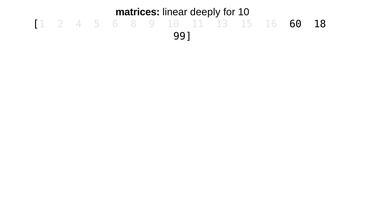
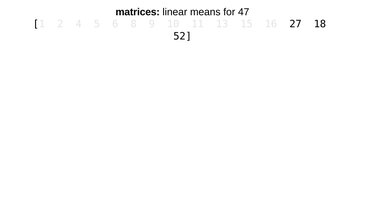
deeply: deeply -> means
for 10: 10 -> 47
60: 60 -> 27
99: 99 -> 52
